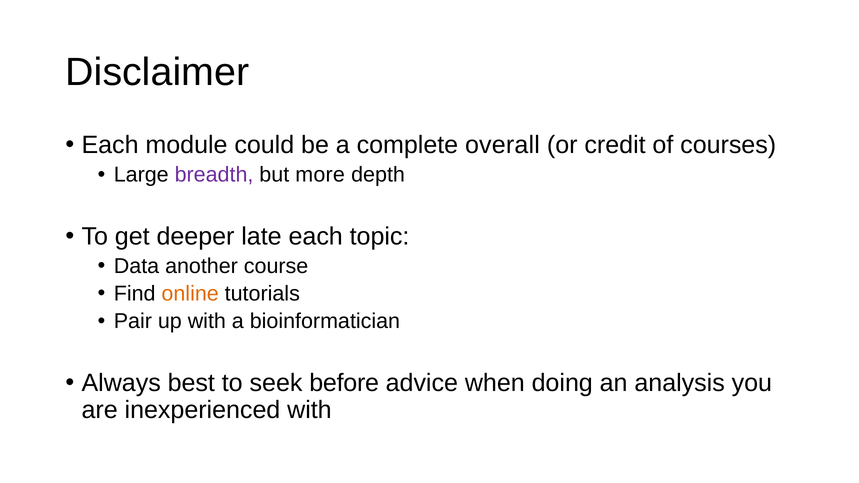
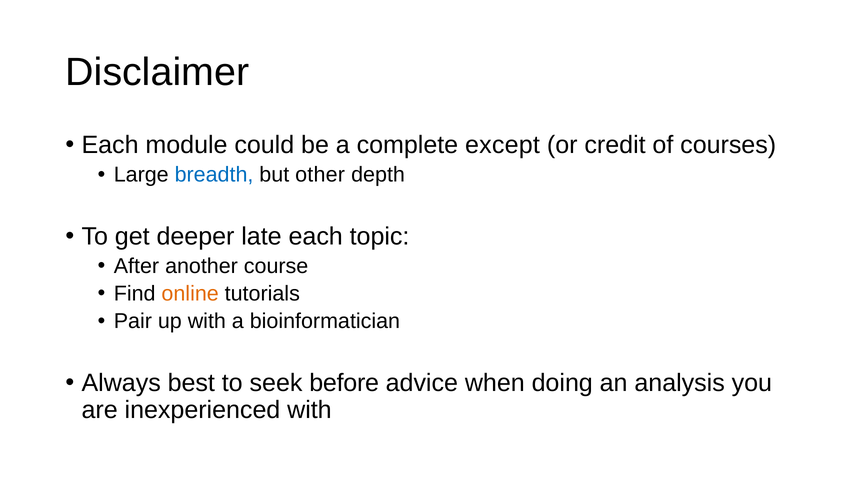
overall: overall -> except
breadth colour: purple -> blue
more: more -> other
Data: Data -> After
